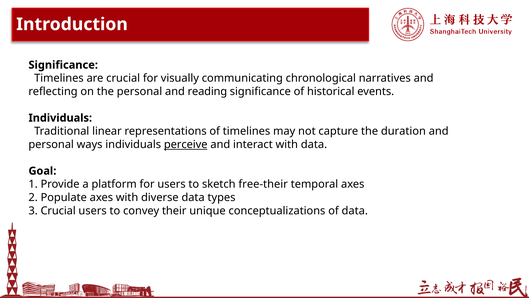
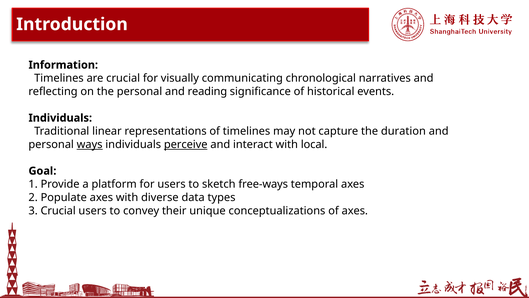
Significance at (63, 65): Significance -> Information
ways underline: none -> present
with data: data -> local
free-their: free-their -> free-ways
of data: data -> axes
